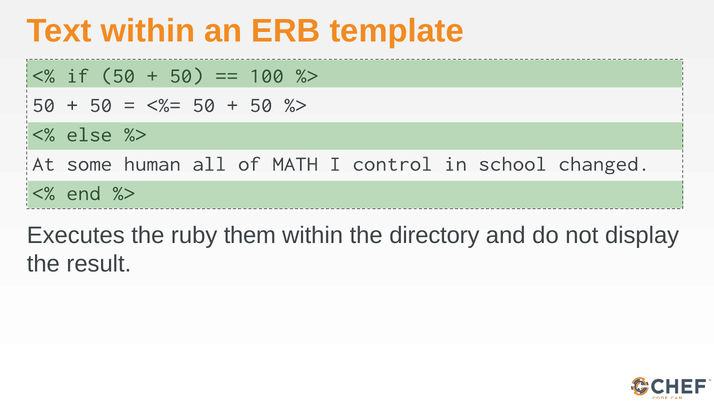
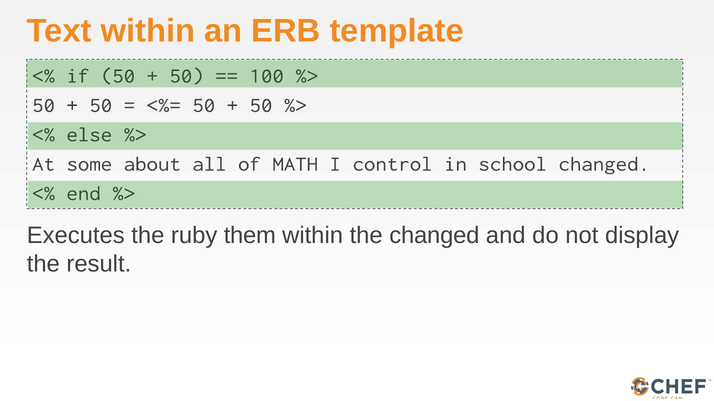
human: human -> about
the directory: directory -> changed
